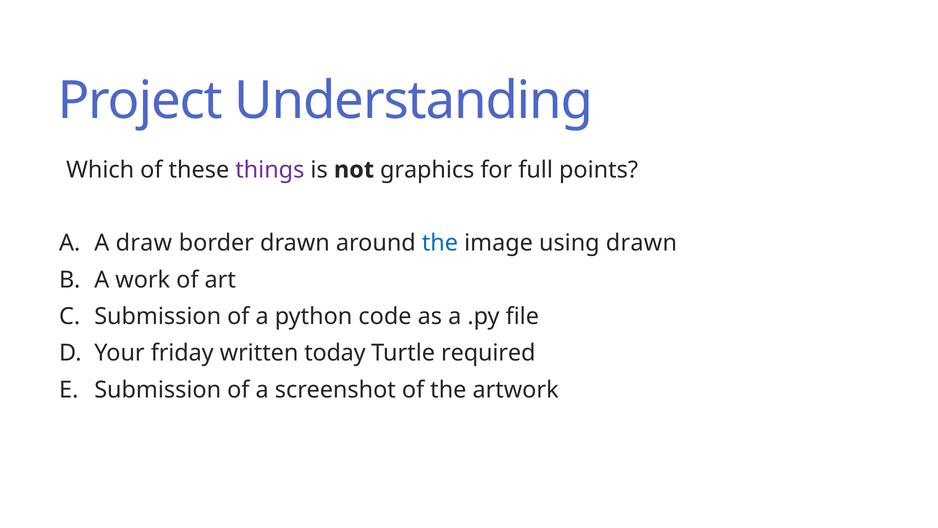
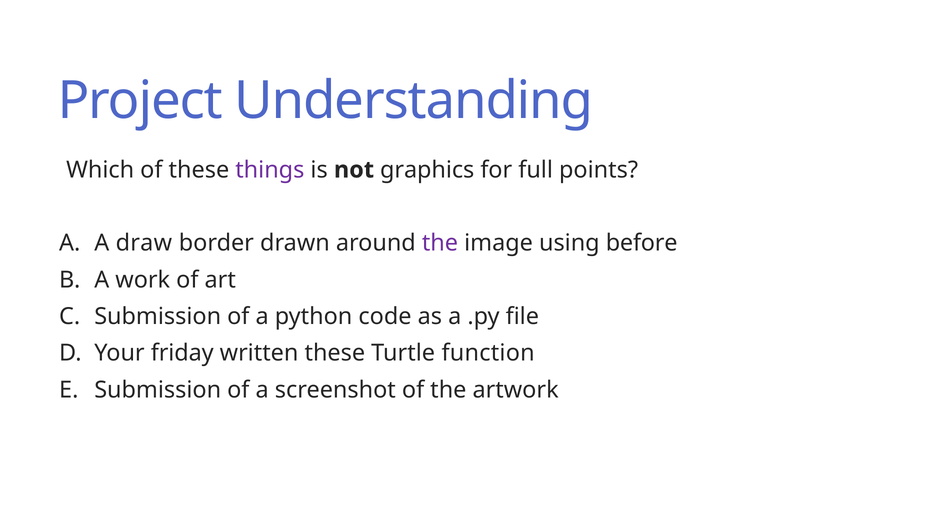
the at (440, 243) colour: blue -> purple
using drawn: drawn -> before
written today: today -> these
required: required -> function
